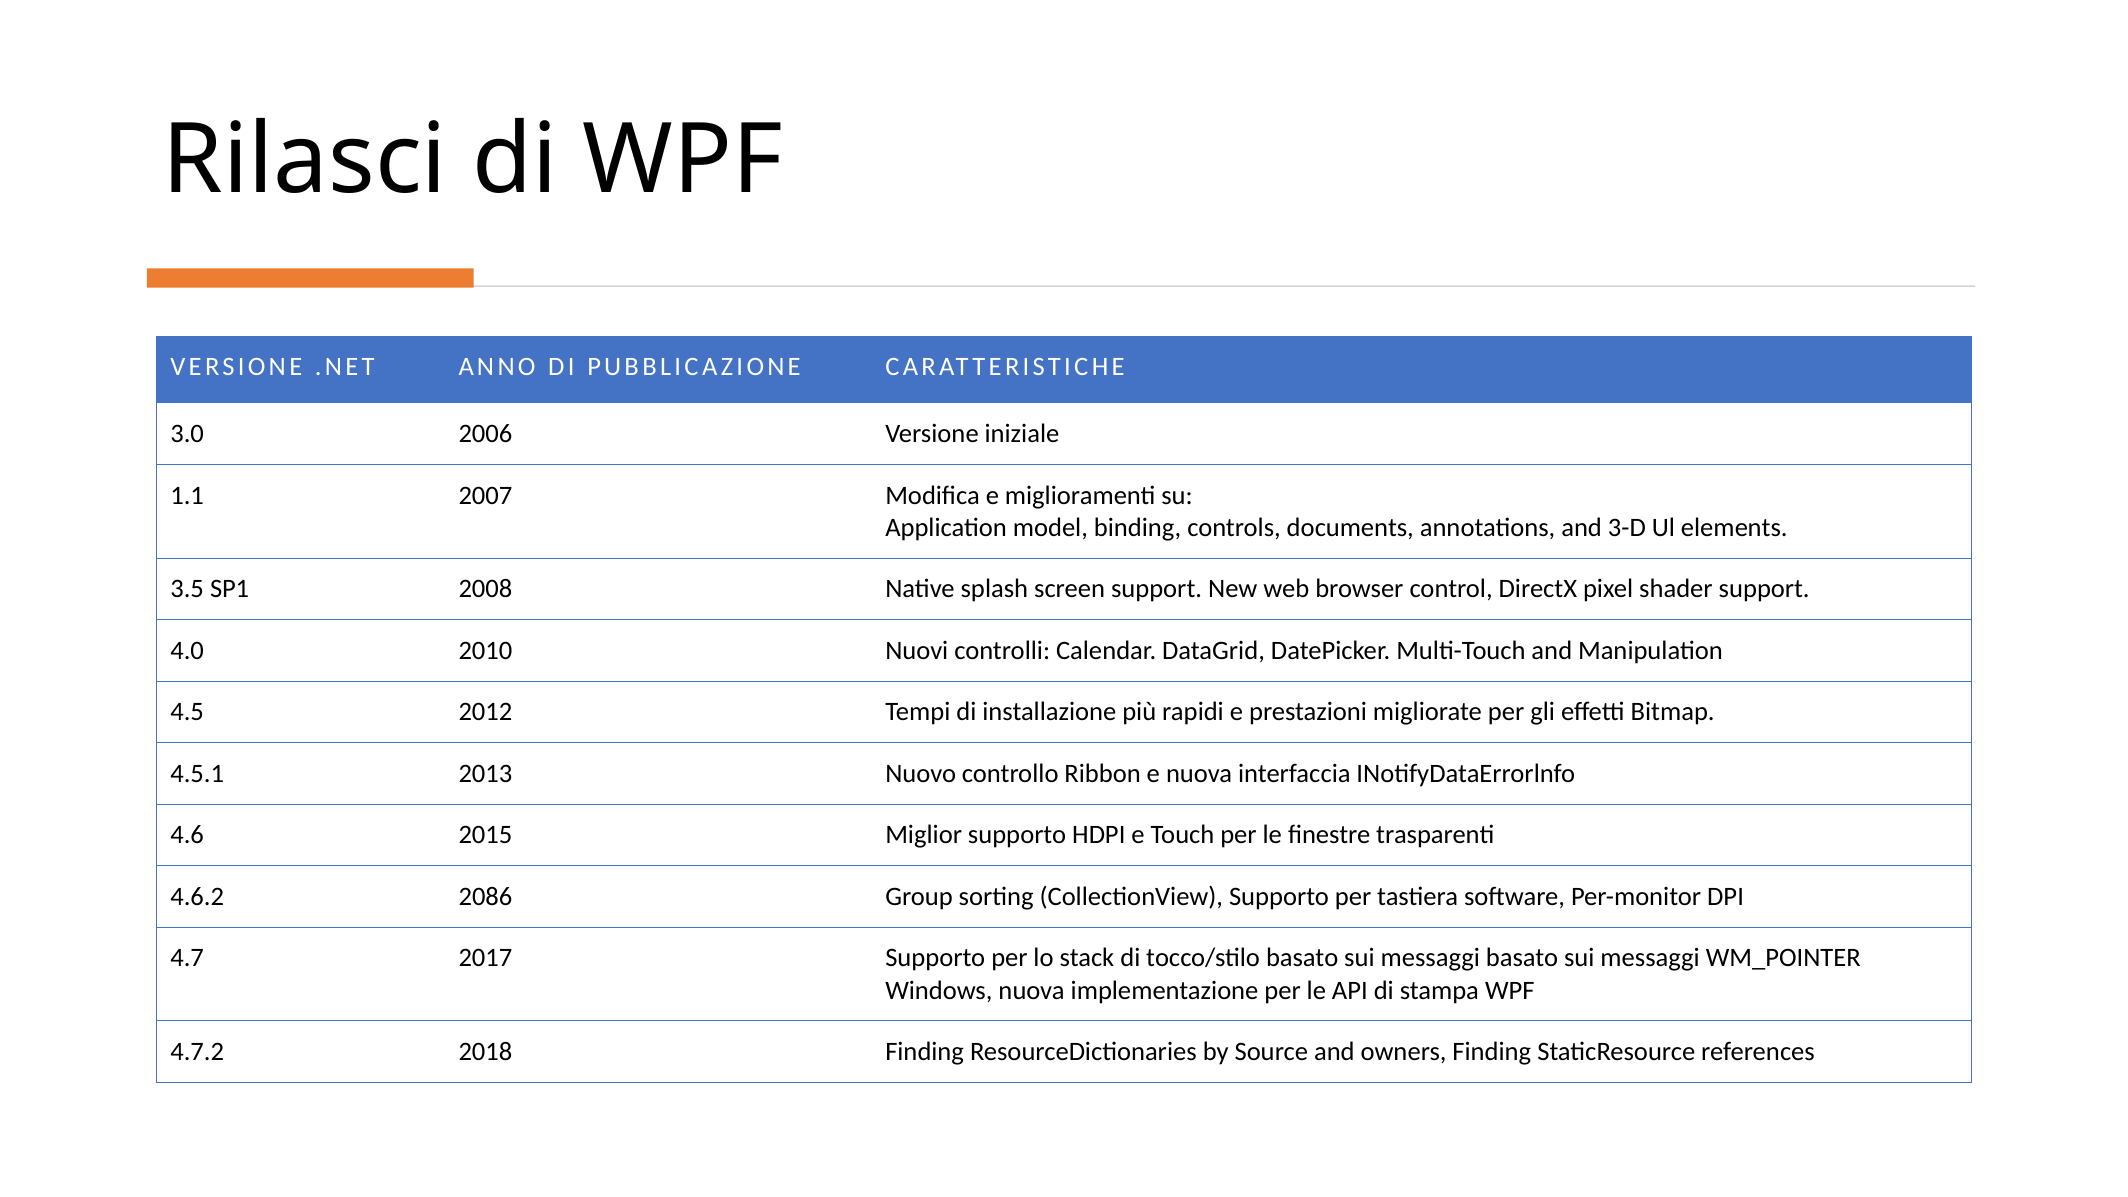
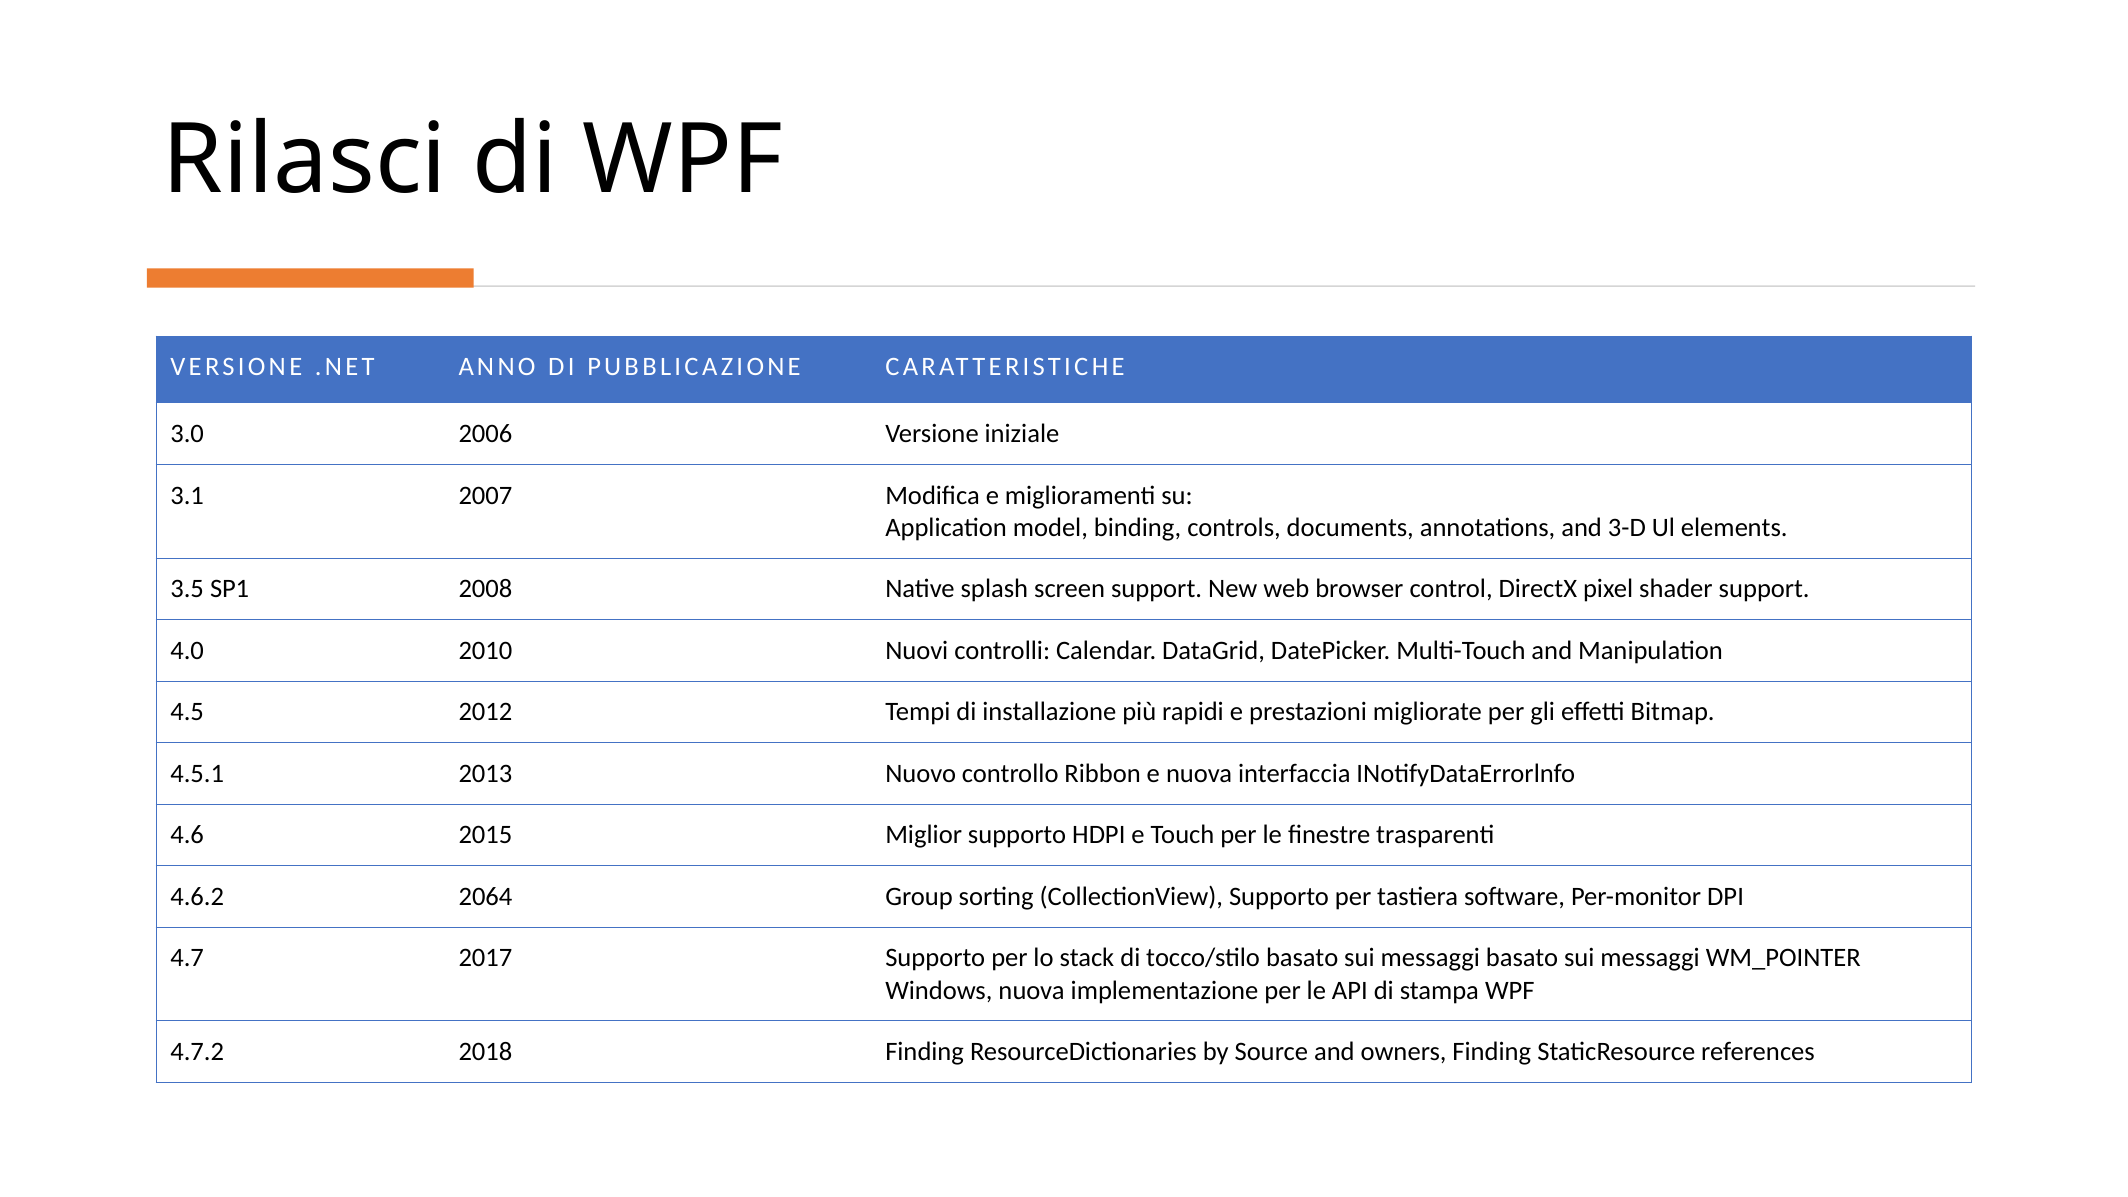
1.1: 1.1 -> 3.1
2086: 2086 -> 2064
